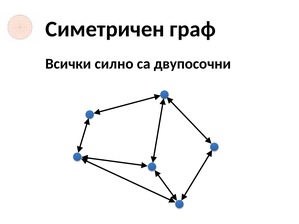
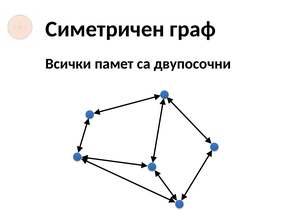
силно: силно -> памет
